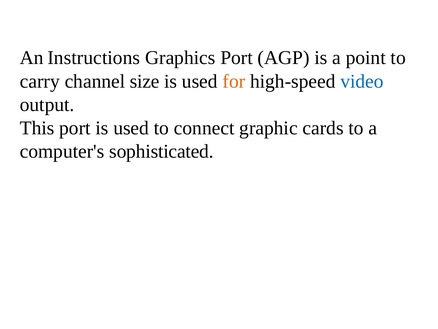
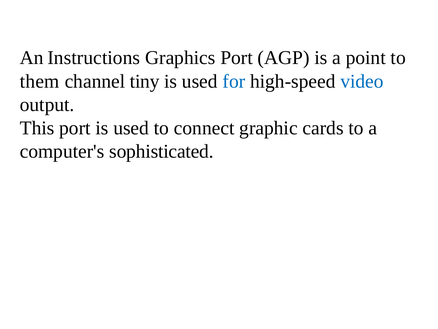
carry: carry -> them
size: size -> tiny
for colour: orange -> blue
